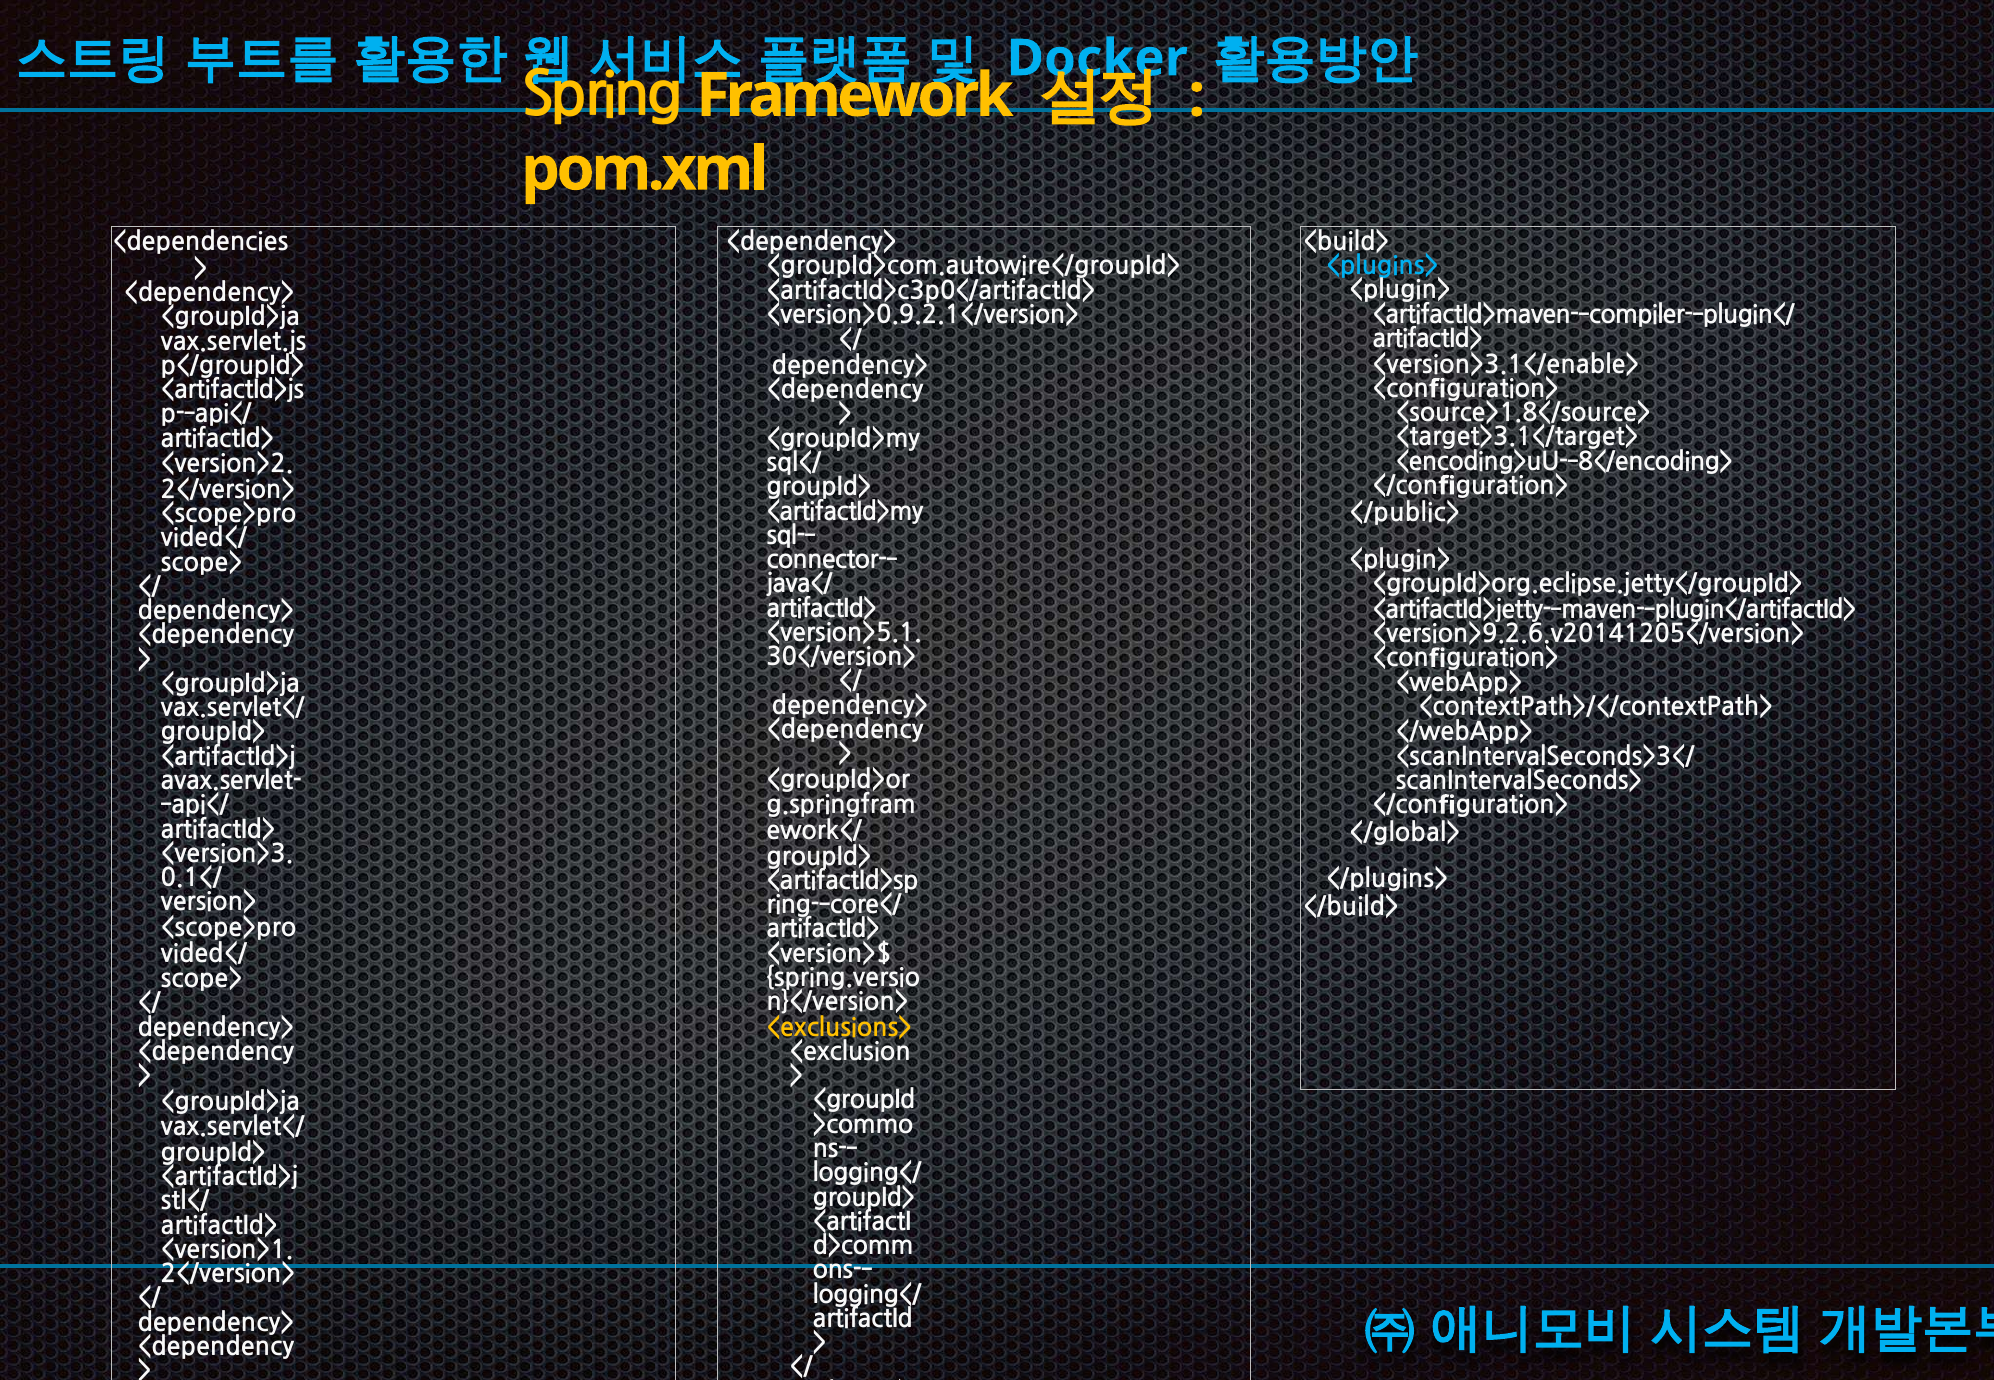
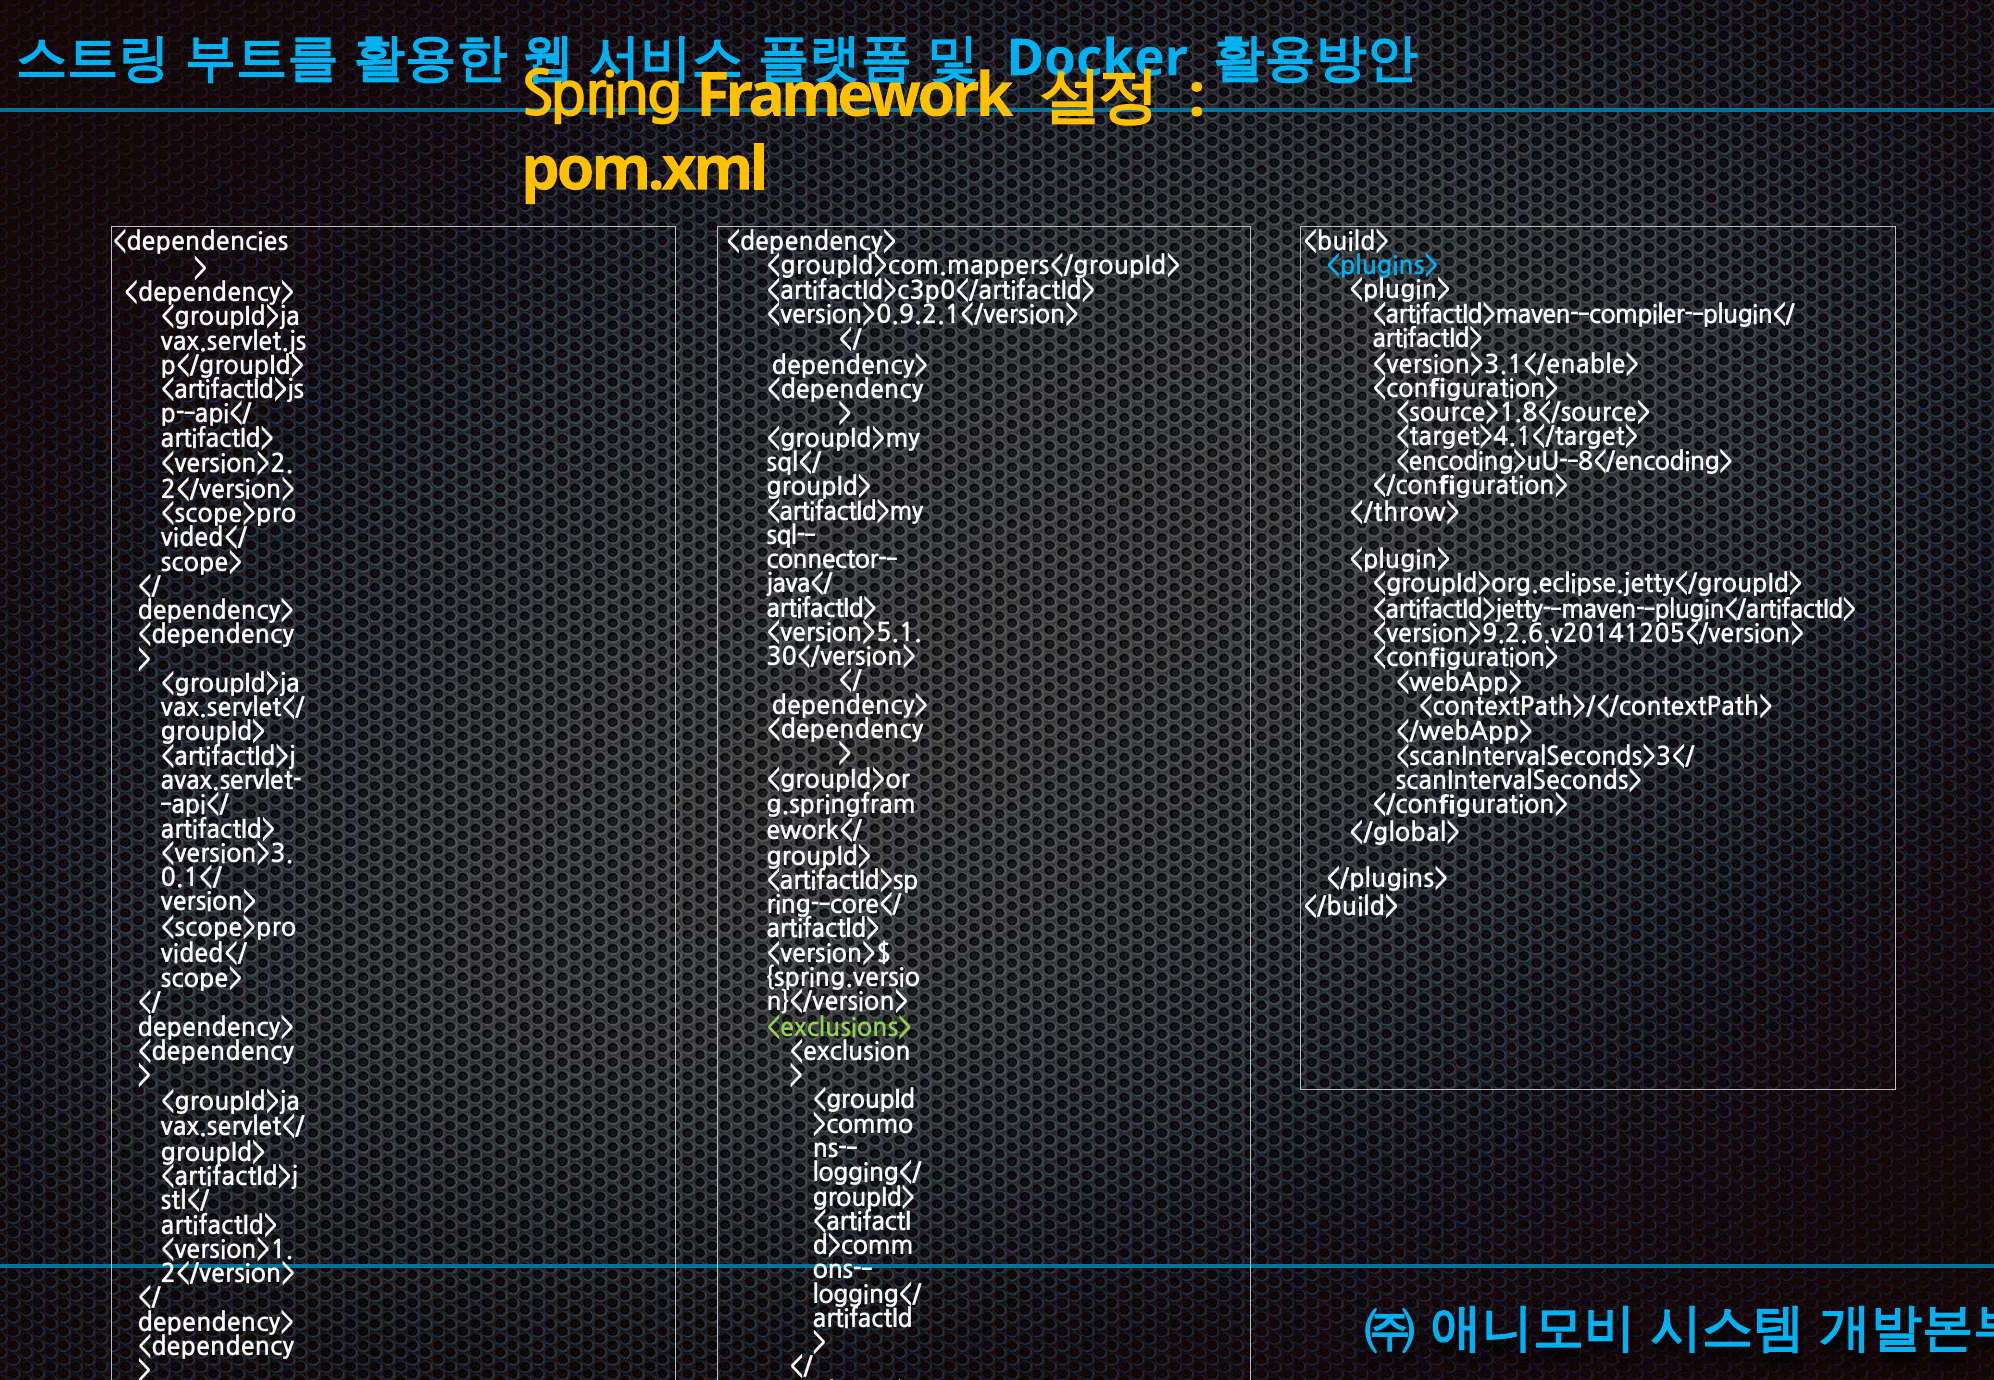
<groupId>com.autowire</groupId>: <groupId>com.autowire</groupId> -> <groupId>com.mappers</groupId>
<target>3.1</target>: <target>3.1</target> -> <target>4.1</target>
</public>: </public> -> </throw>
<exclusions> colour: yellow -> light green
